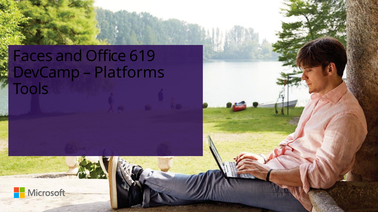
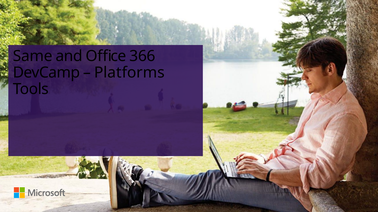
Faces: Faces -> Same
619: 619 -> 366
